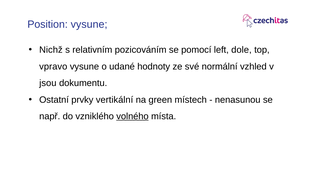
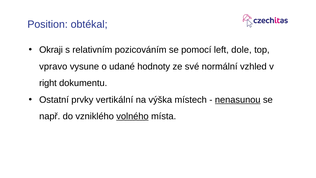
Position vysune: vysune -> obtékal
Nichž: Nichž -> Okraji
jsou: jsou -> right
green: green -> výška
nenasunou underline: none -> present
